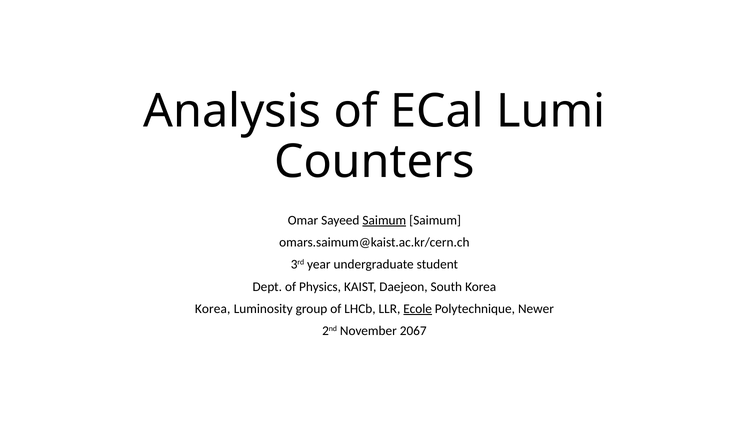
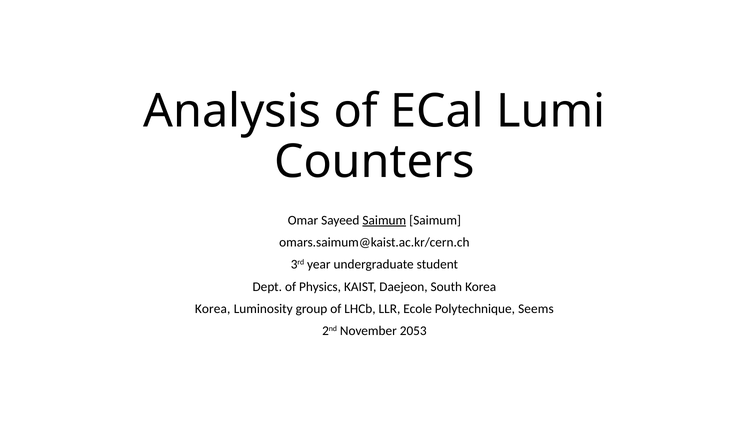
Ecole underline: present -> none
Newer: Newer -> Seems
2067: 2067 -> 2053
